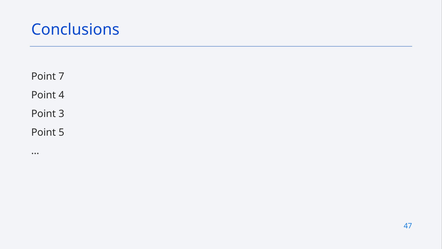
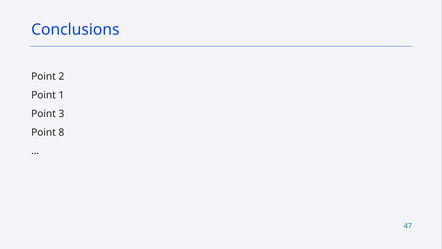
7: 7 -> 2
4: 4 -> 1
5: 5 -> 8
